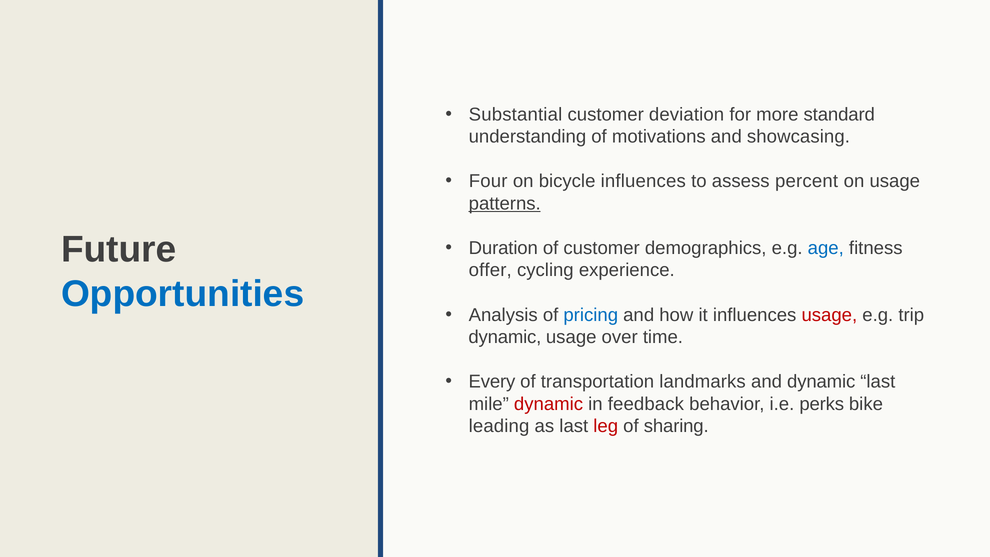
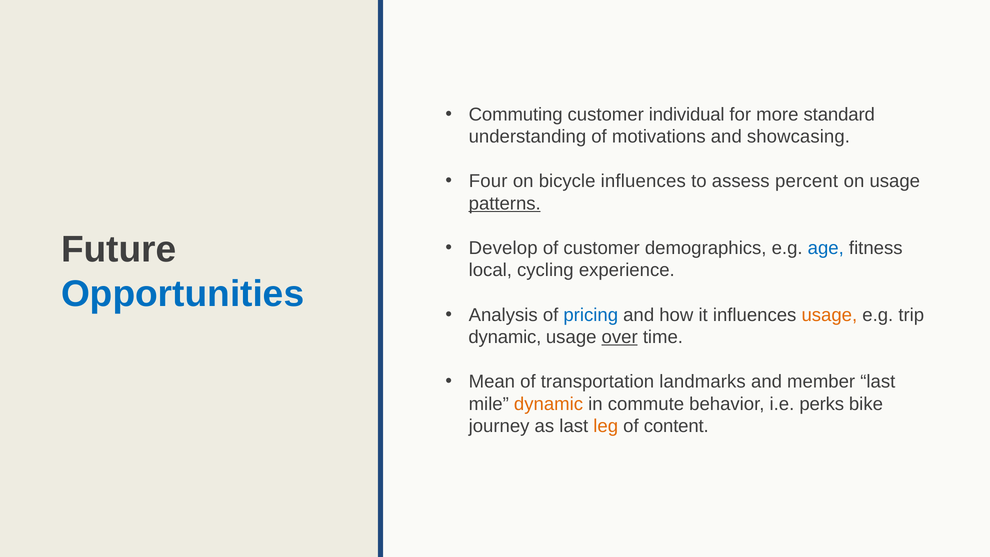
Substantial: Substantial -> Commuting
deviation: deviation -> individual
Duration: Duration -> Develop
offer: offer -> local
usage at (829, 315) colour: red -> orange
over underline: none -> present
Every: Every -> Mean
and dynamic: dynamic -> member
dynamic at (549, 404) colour: red -> orange
feedback: feedback -> commute
leading: leading -> journey
leg colour: red -> orange
sharing: sharing -> content
